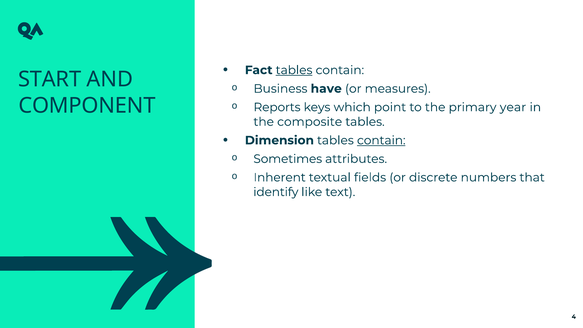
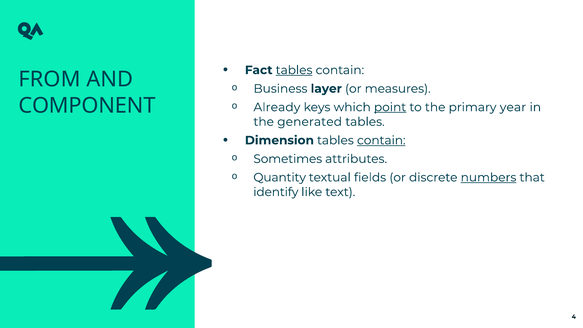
START: START -> FROM
have: have -> layer
Reports: Reports -> Already
point underline: none -> present
composite: composite -> generated
Inherent: Inherent -> Quantity
numbers underline: none -> present
